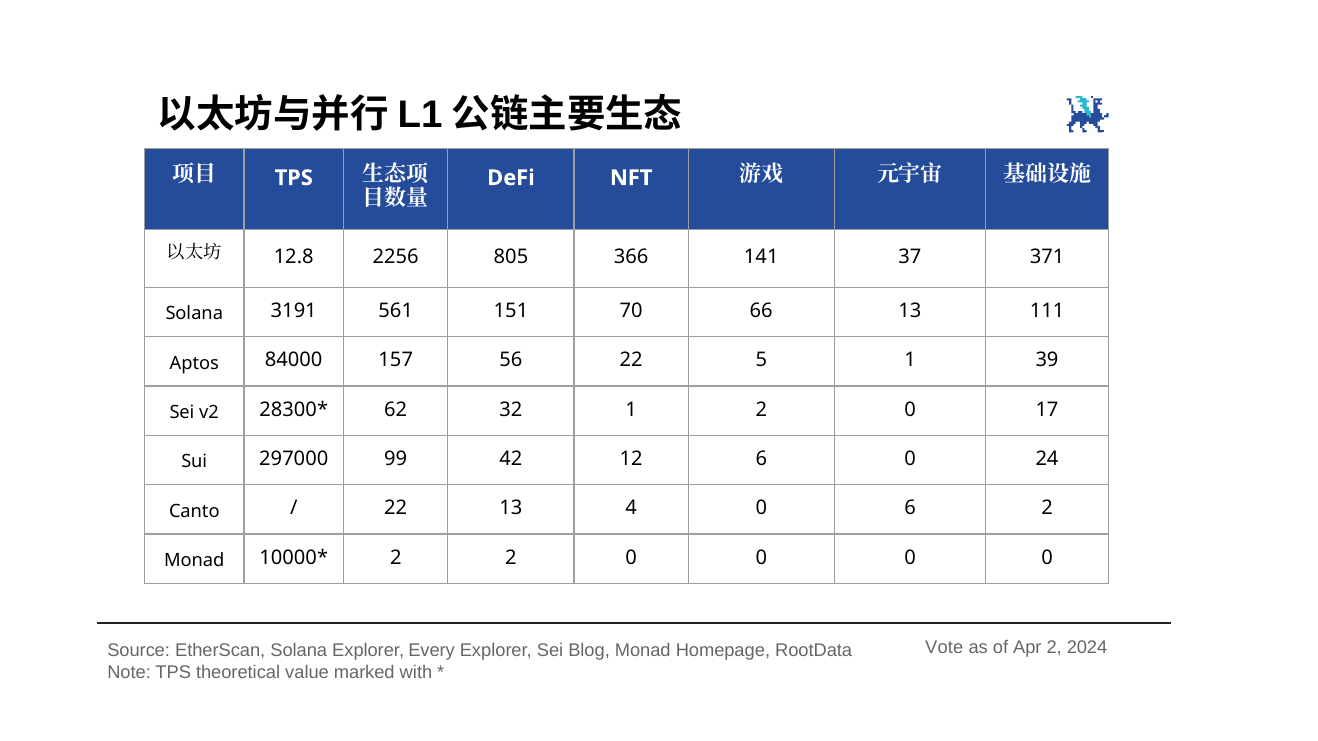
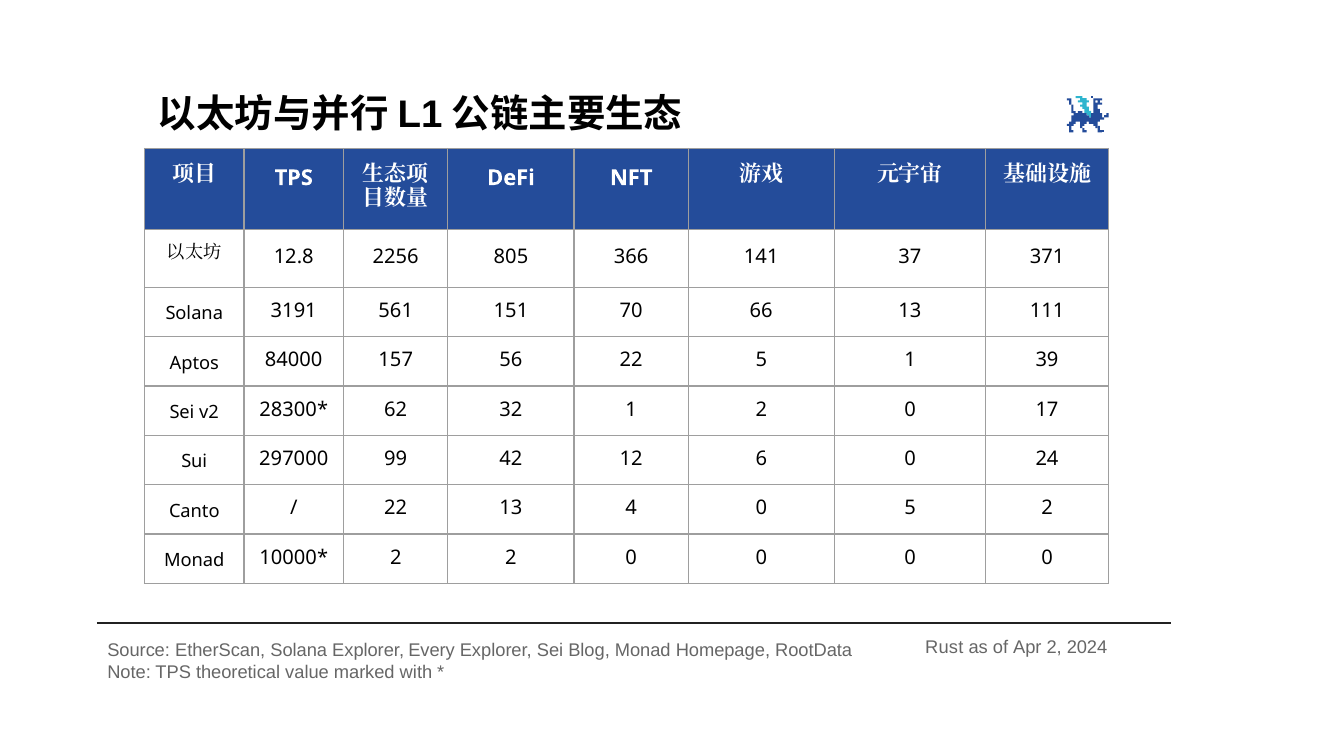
0 6: 6 -> 5
Vote: Vote -> Rust
